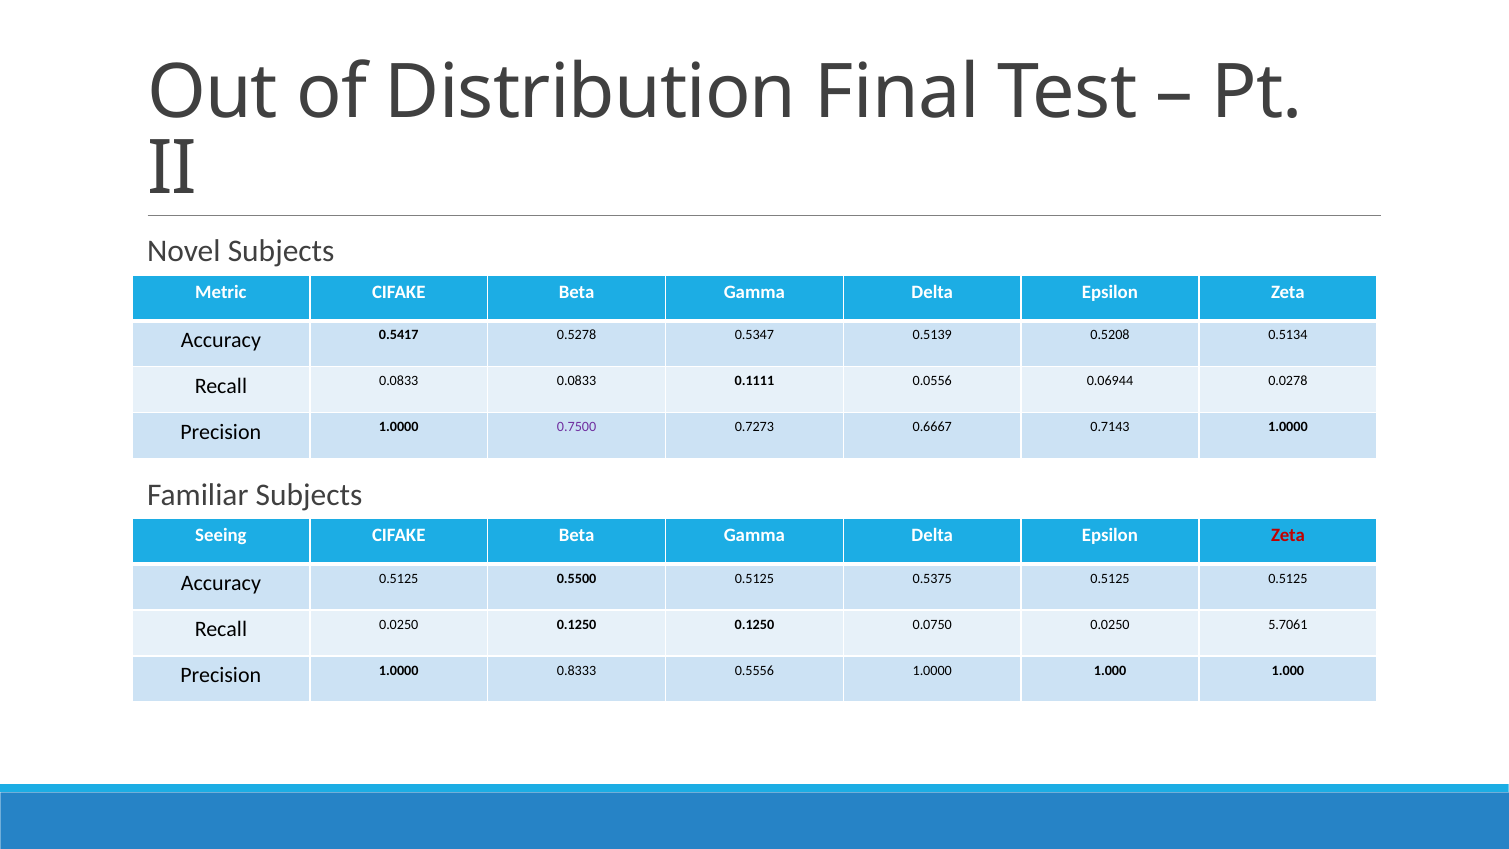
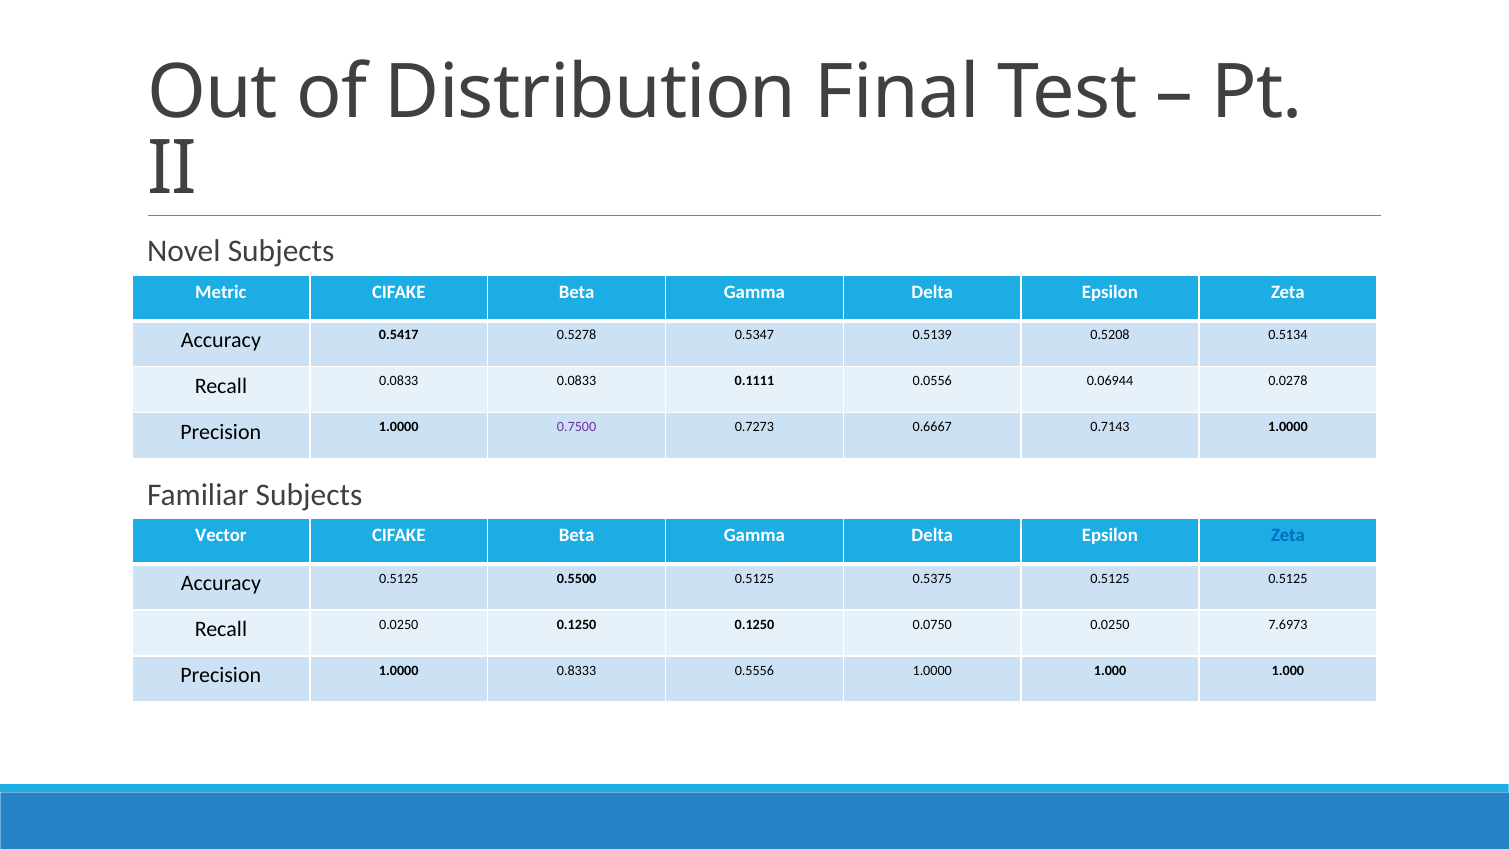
Seeing: Seeing -> Vector
Zeta at (1288, 535) colour: red -> blue
5.7061: 5.7061 -> 7.6973
